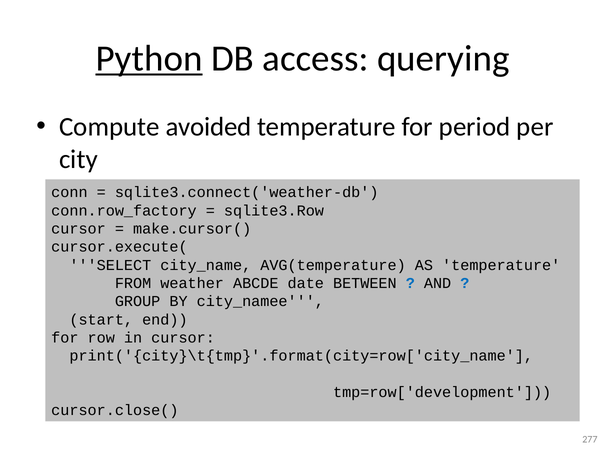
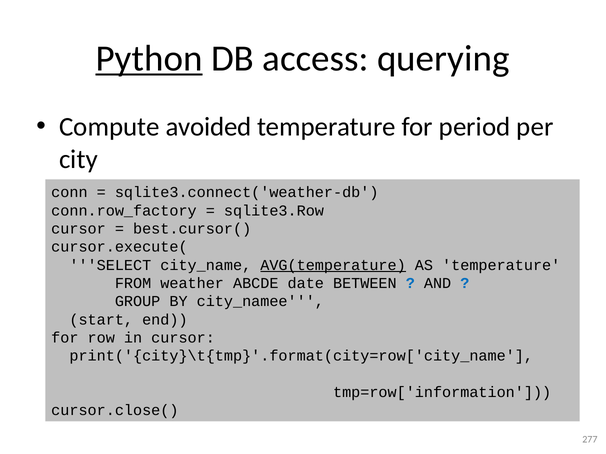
make.cursor(: make.cursor( -> best.cursor(
AVG(temperature underline: none -> present
tmp=row['development: tmp=row['development -> tmp=row['information
